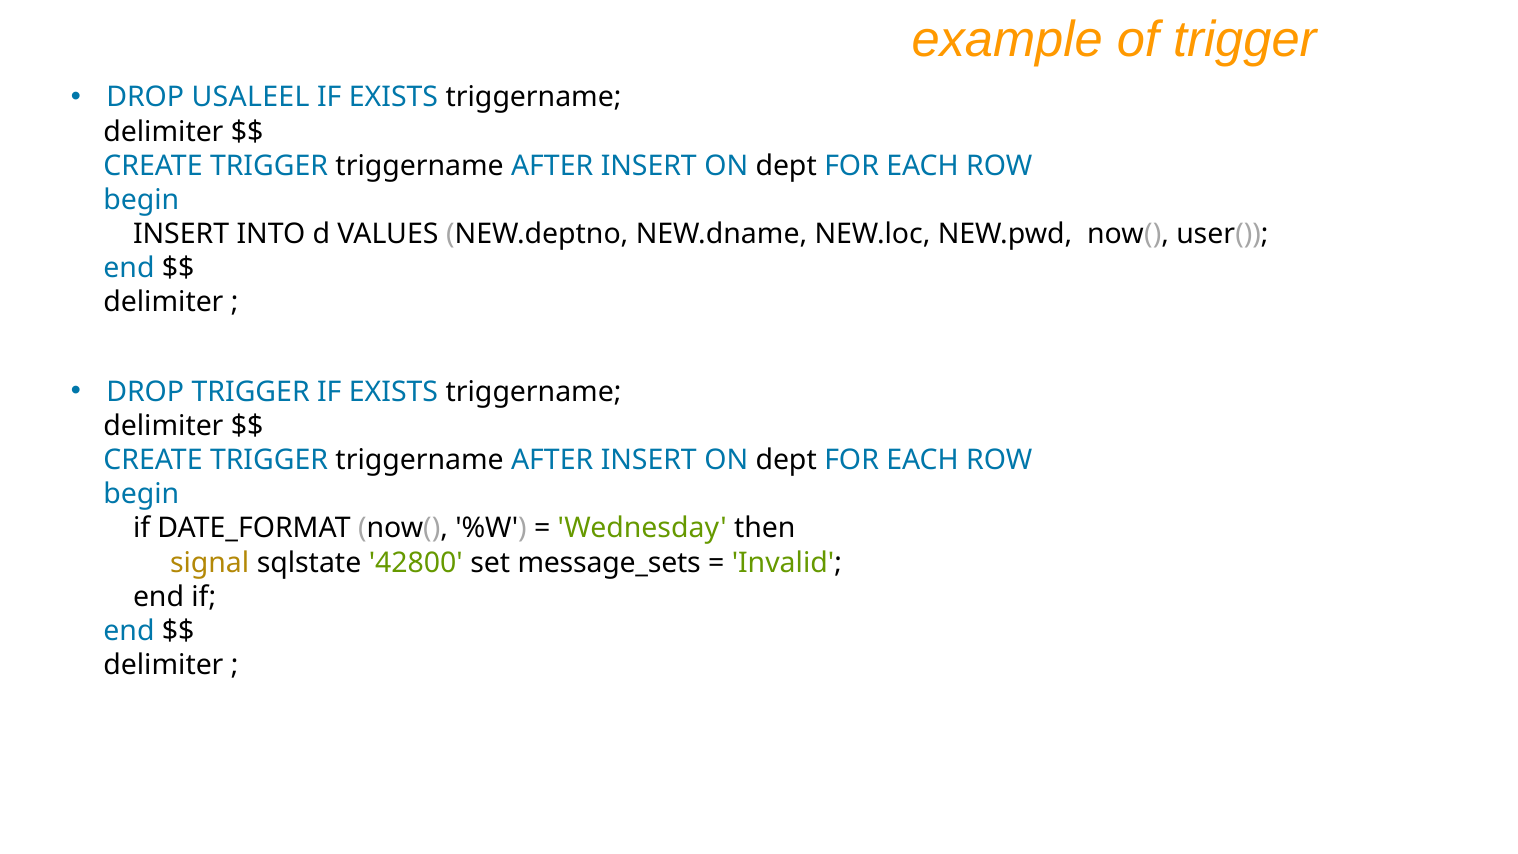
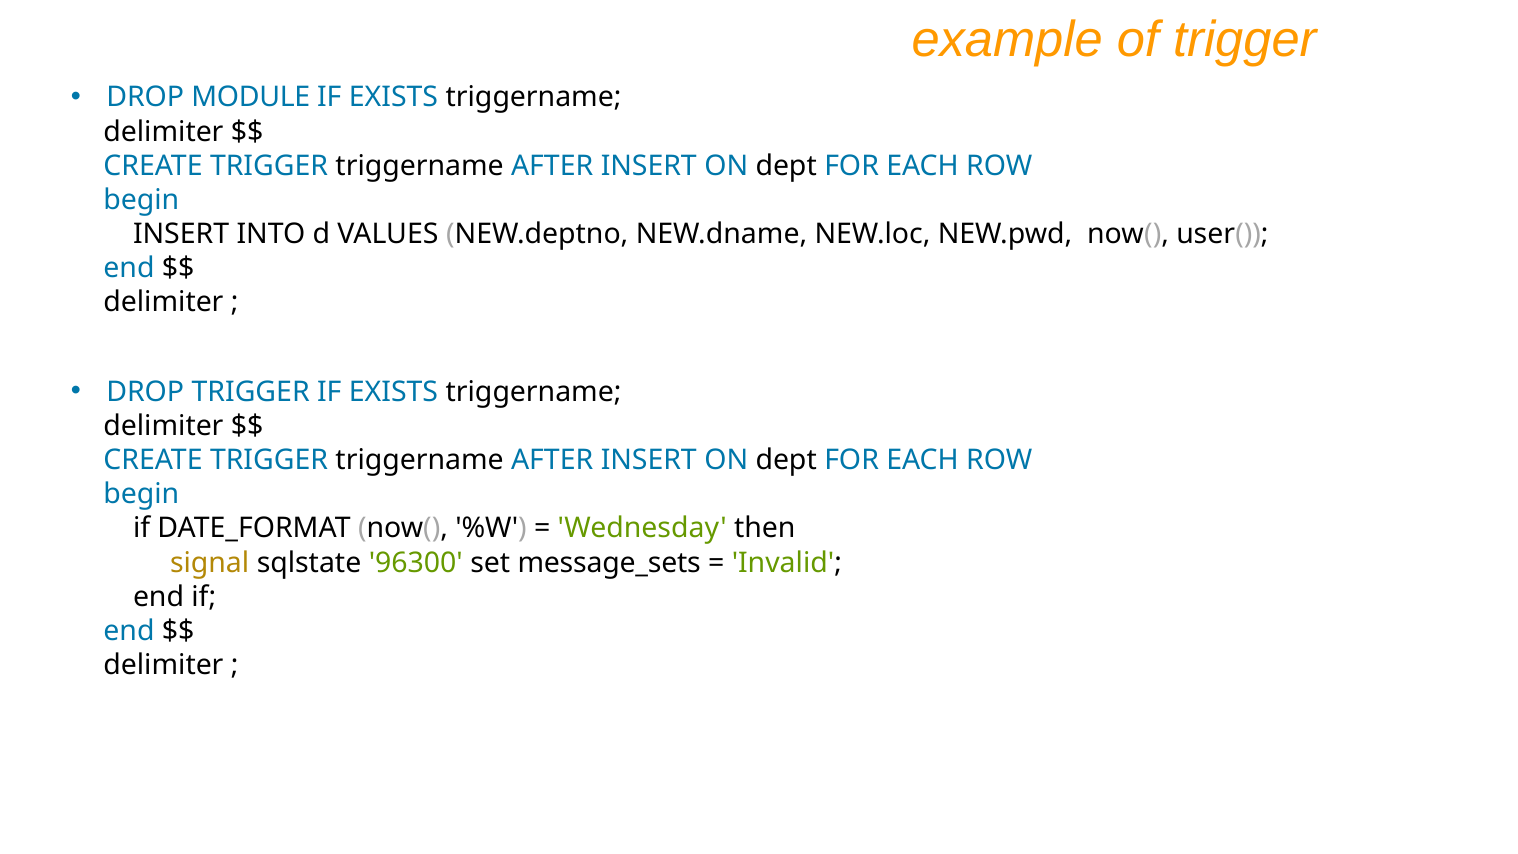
USALEEL: USALEEL -> MODULE
42800: 42800 -> 96300
